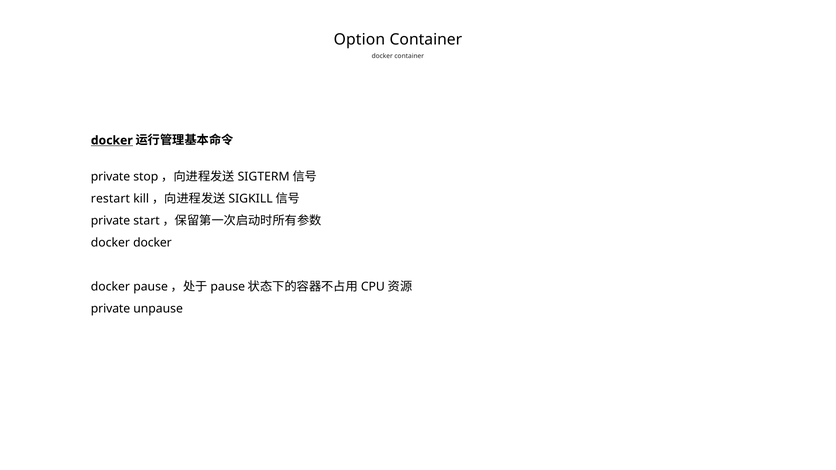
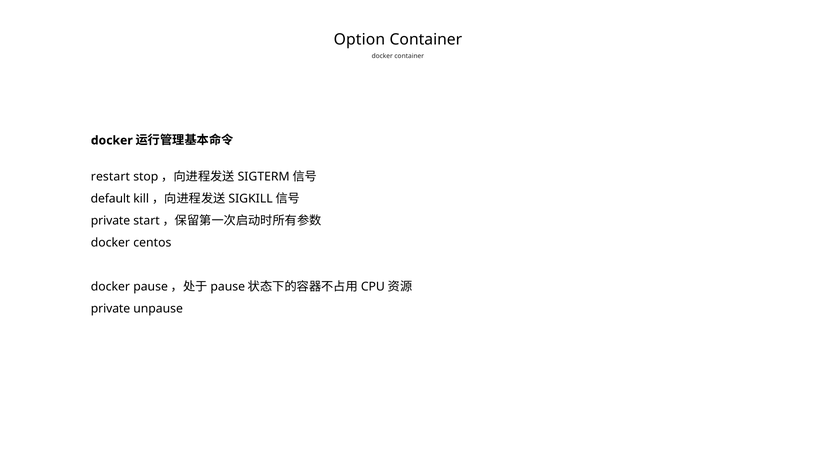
docker at (112, 140) underline: present -> none
private at (111, 177): private -> restart
restart: restart -> default
docker at (152, 243): docker -> centos
